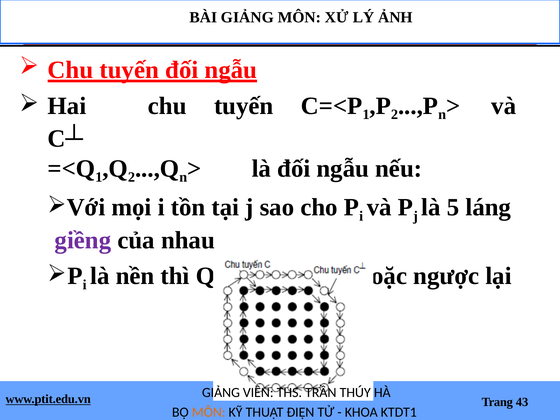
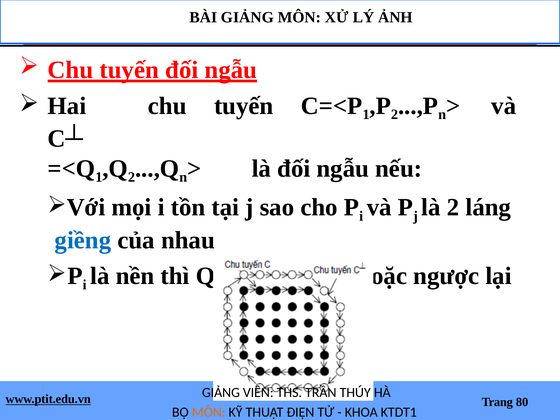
là 5: 5 -> 2
giềng colour: purple -> blue
43: 43 -> 80
